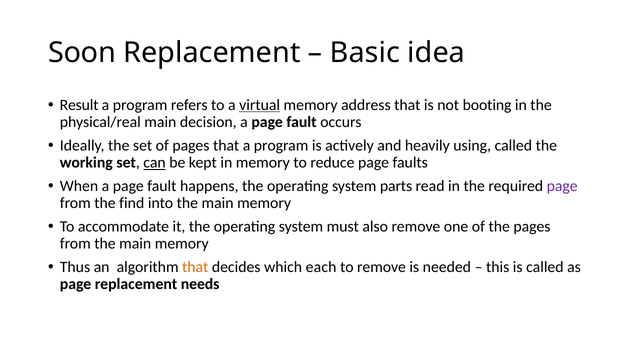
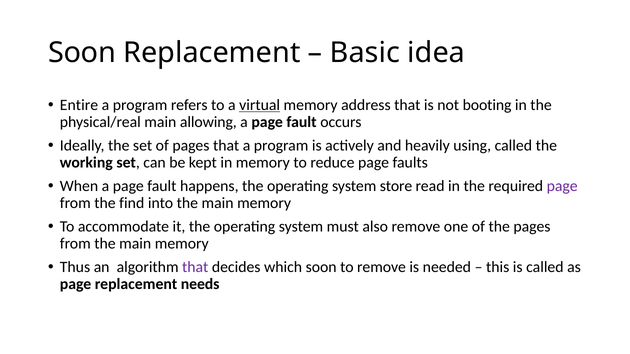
Result: Result -> Entire
decision: decision -> allowing
can underline: present -> none
parts: parts -> store
that at (195, 267) colour: orange -> purple
which each: each -> soon
